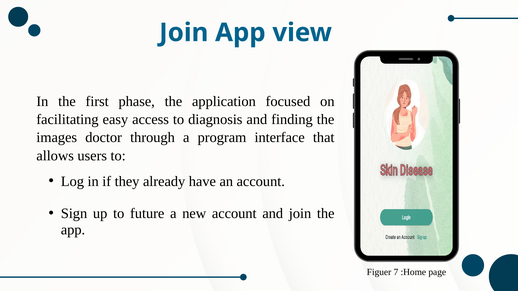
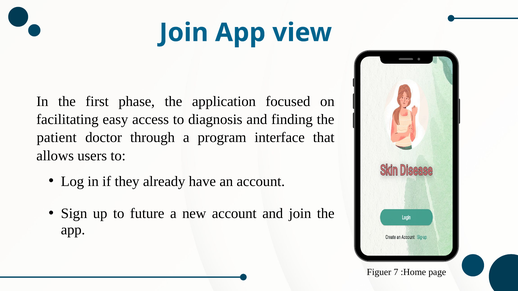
images: images -> patient
